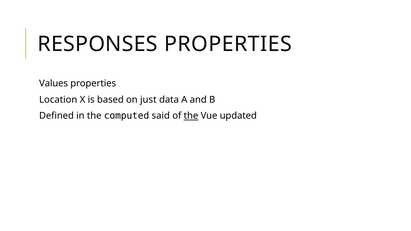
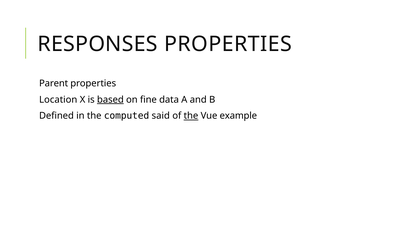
Values: Values -> Parent
based underline: none -> present
just: just -> fine
updated: updated -> example
